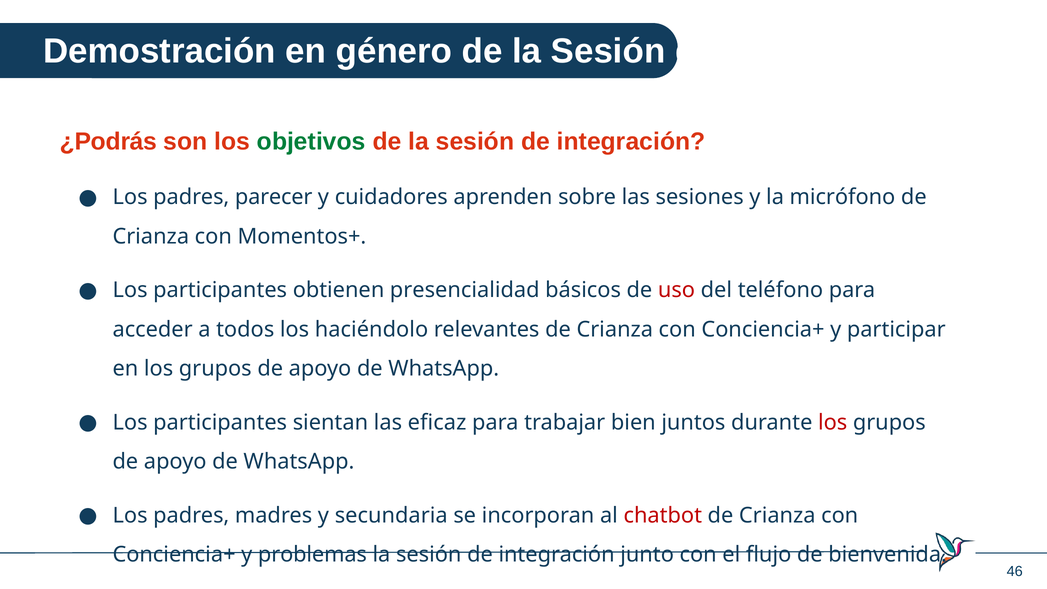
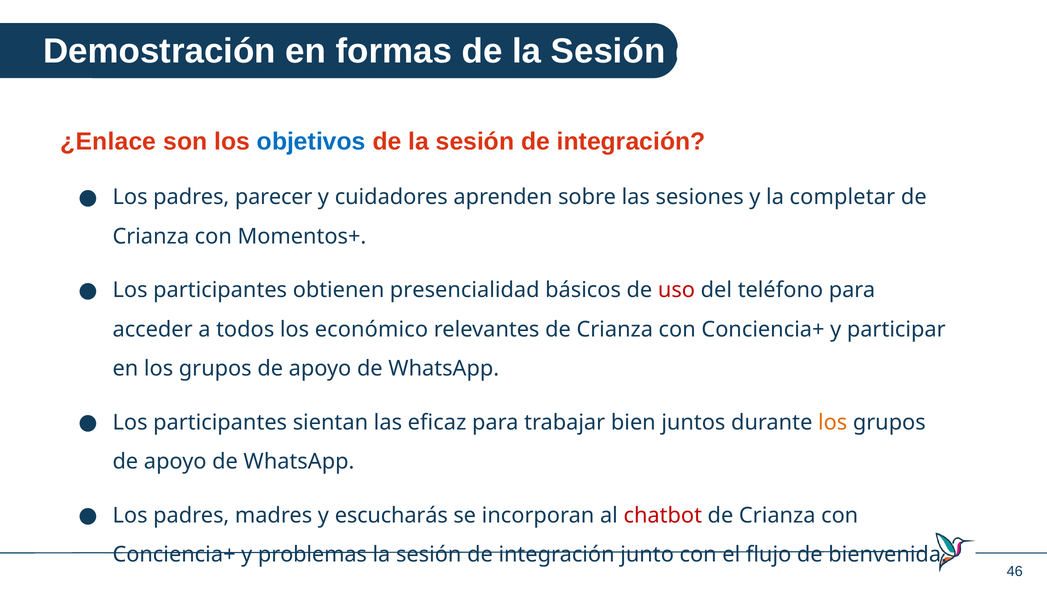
género: género -> formas
¿Podrás: ¿Podrás -> ¿Enlace
objetivos colour: green -> blue
micrófono: micrófono -> completar
haciéndolo: haciéndolo -> económico
los at (833, 422) colour: red -> orange
secundaria: secundaria -> escucharás
